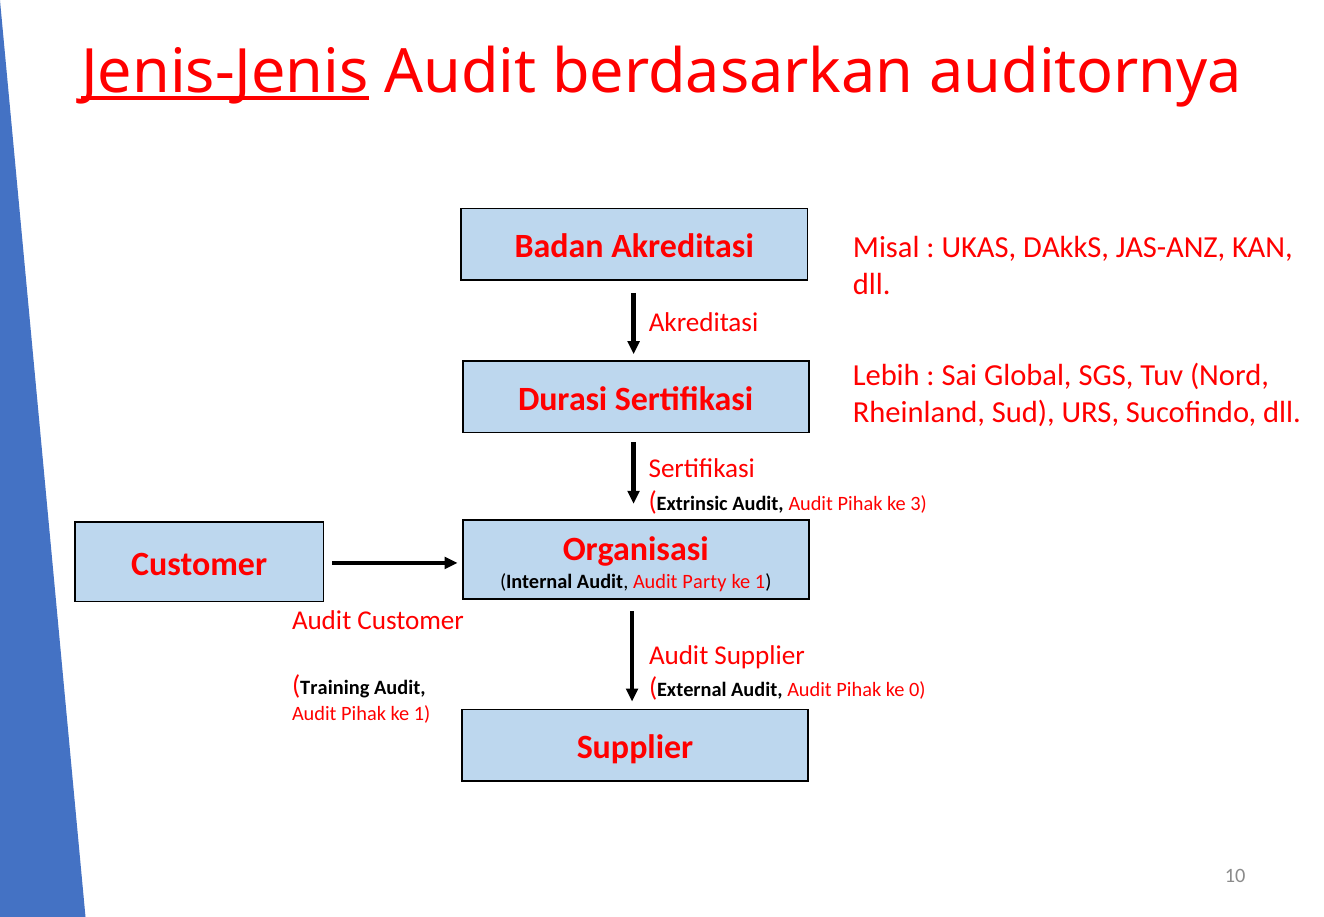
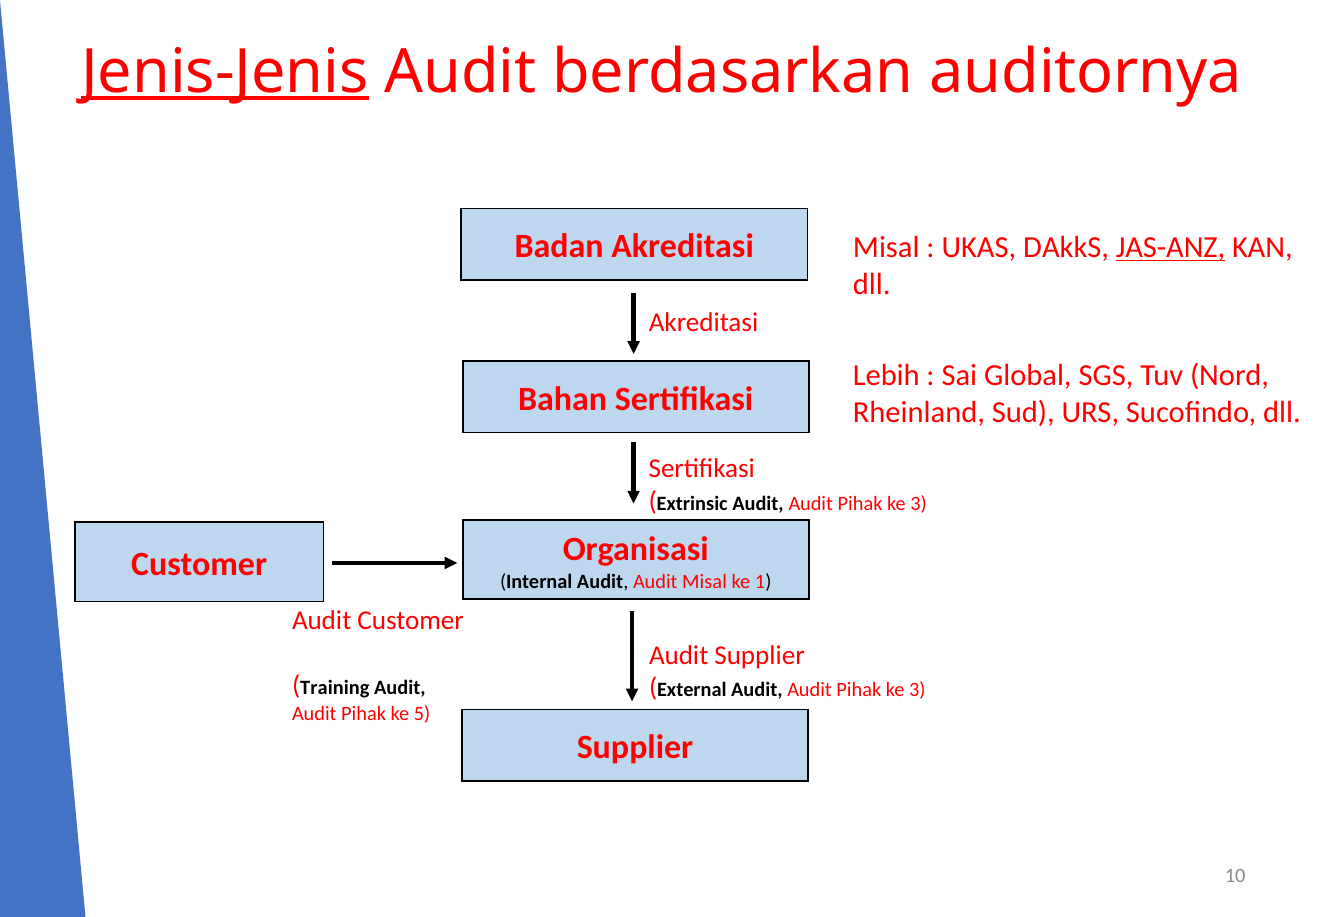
JAS-ANZ underline: none -> present
Durasi: Durasi -> Bahan
Audit Party: Party -> Misal
0 at (917, 690): 0 -> 3
Pihak ke 1: 1 -> 5
